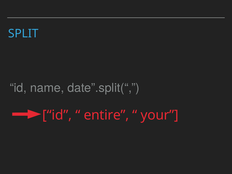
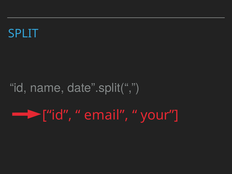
entire: entire -> email
